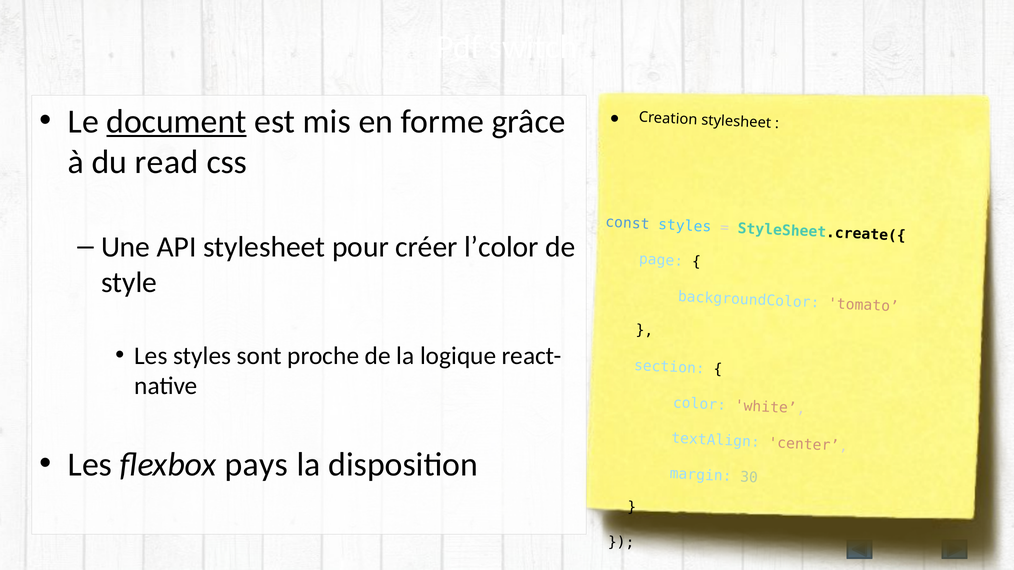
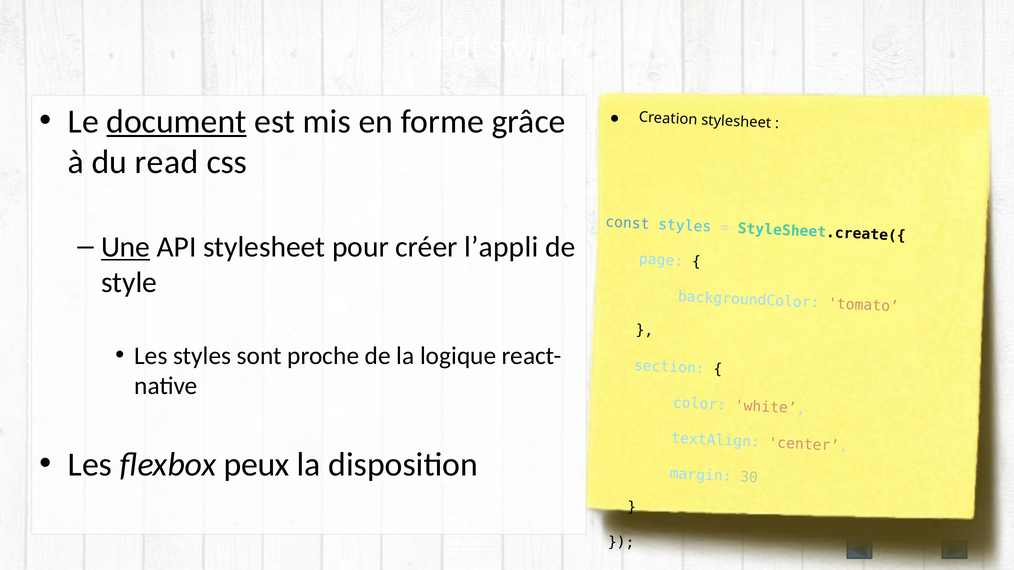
Une underline: none -> present
l’color: l’color -> l’appli
pays: pays -> peux
